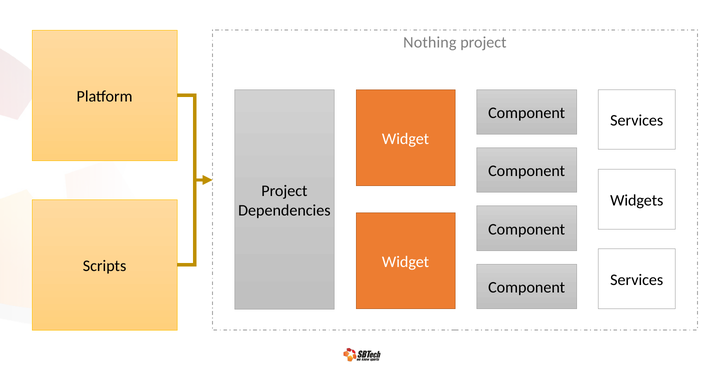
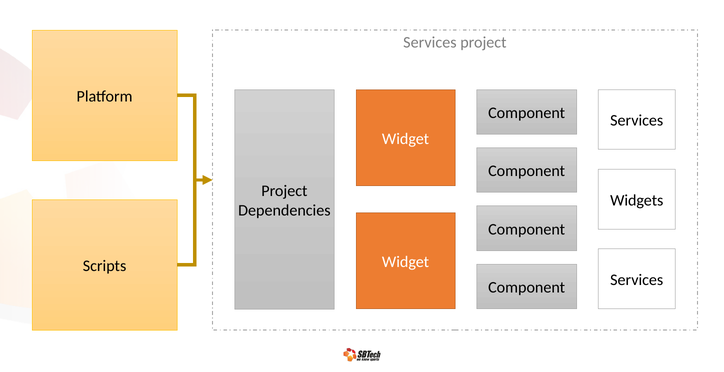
Nothing at (430, 42): Nothing -> Services
